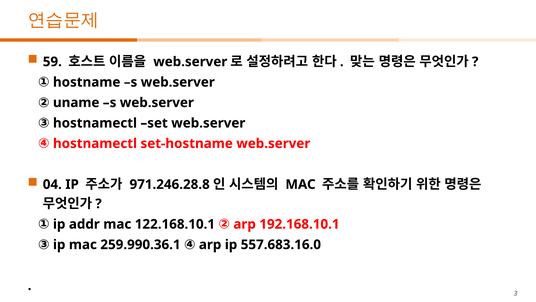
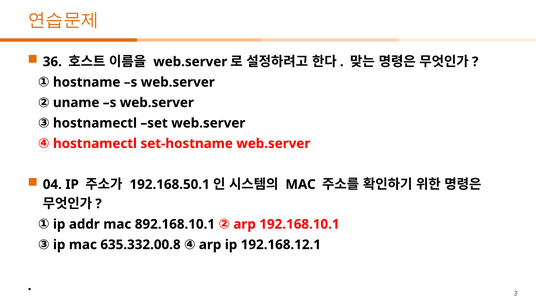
59: 59 -> 36
971.246.28.8: 971.246.28.8 -> 192.168.50.1
122.168.10.1: 122.168.10.1 -> 892.168.10.1
259.990.36.1: 259.990.36.1 -> 635.332.00.8
557.683.16.0: 557.683.16.0 -> 192.168.12.1
